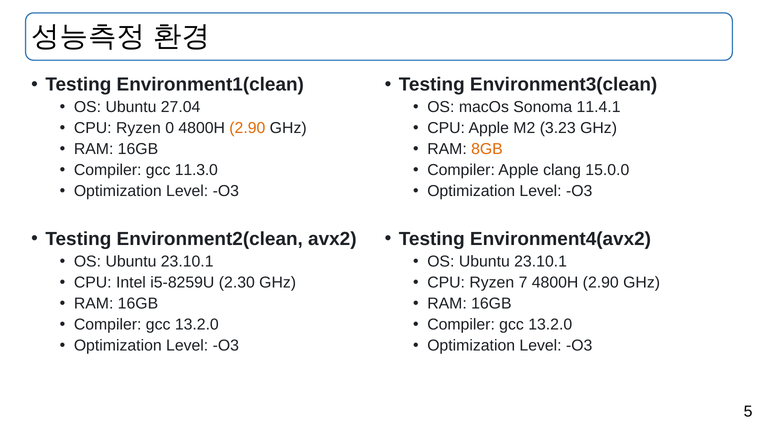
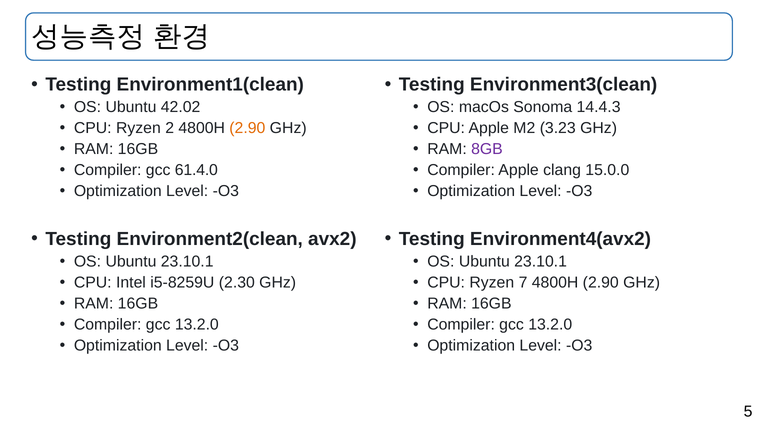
27.04: 27.04 -> 42.02
11.4.1: 11.4.1 -> 14.4.3
0: 0 -> 2
8GB colour: orange -> purple
11.3.0: 11.3.0 -> 61.4.0
